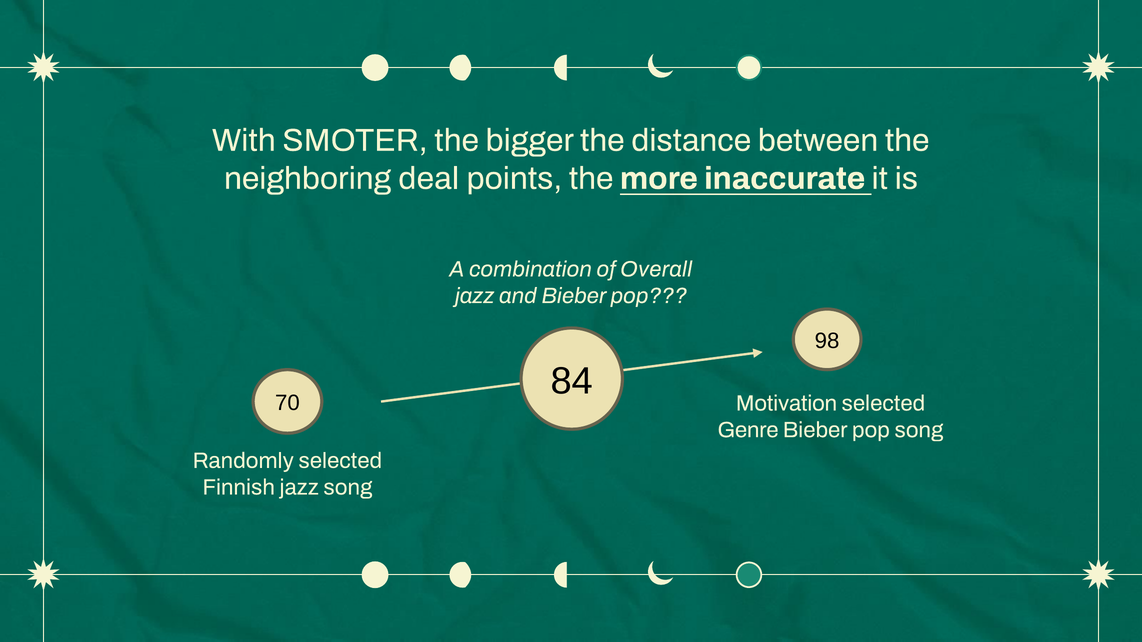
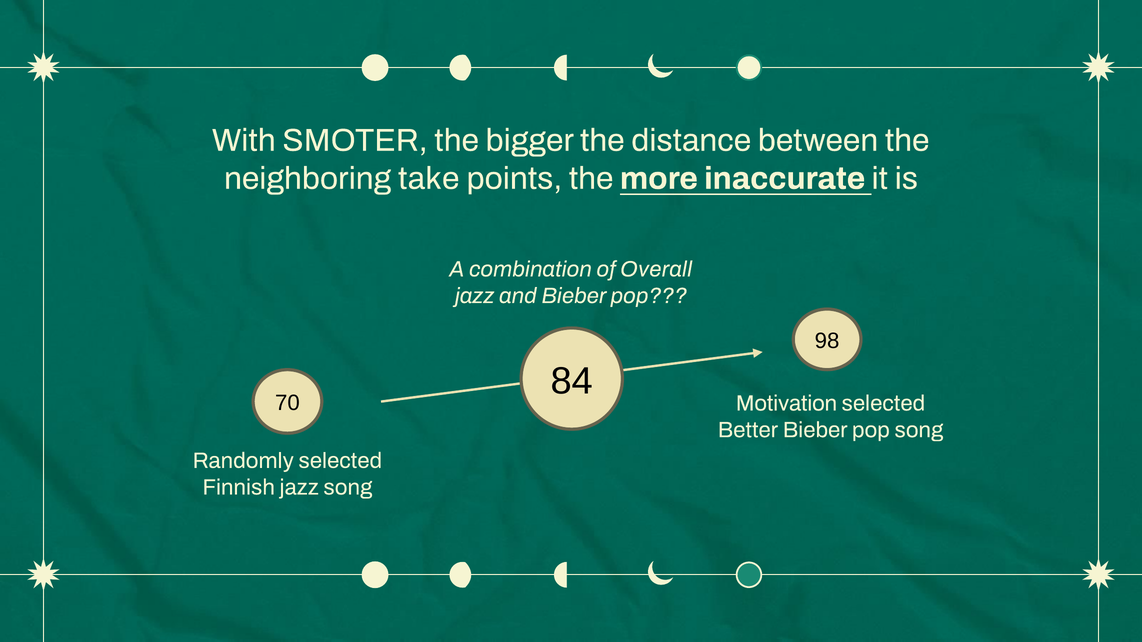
deal: deal -> take
Genre: Genre -> Better
